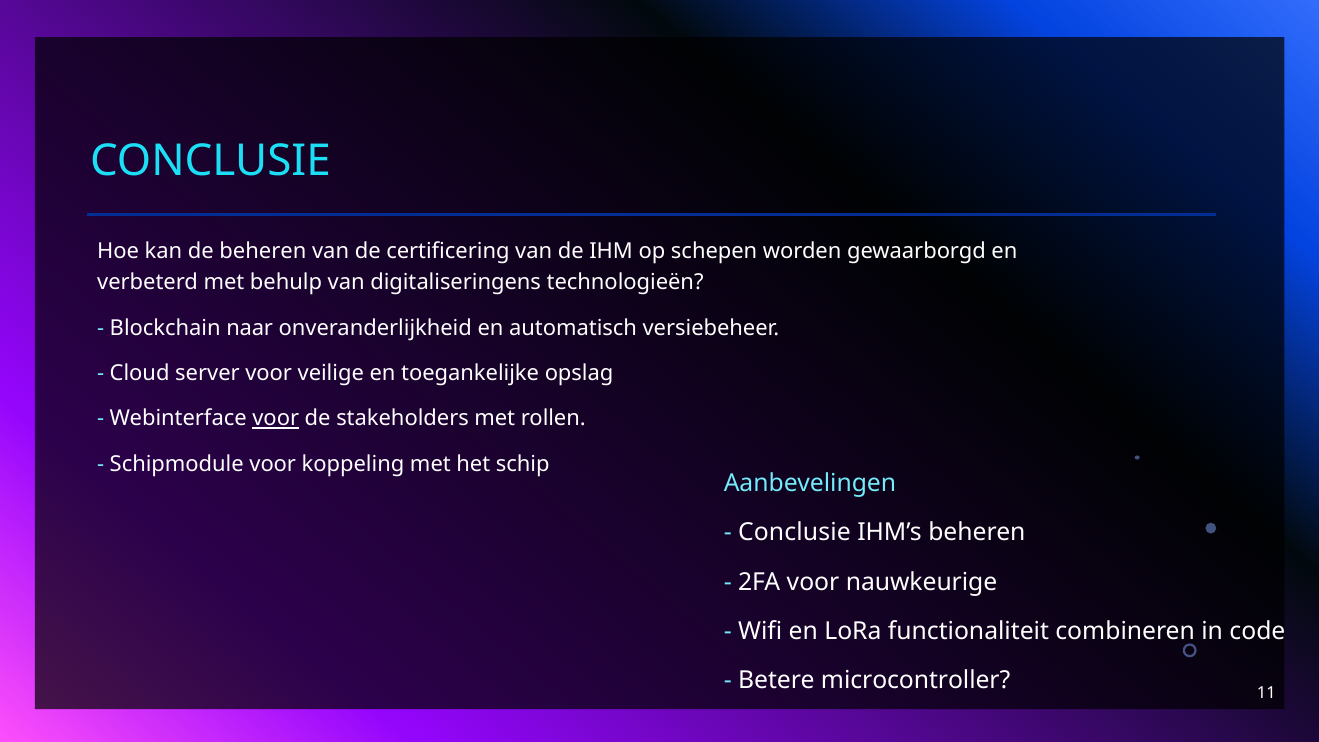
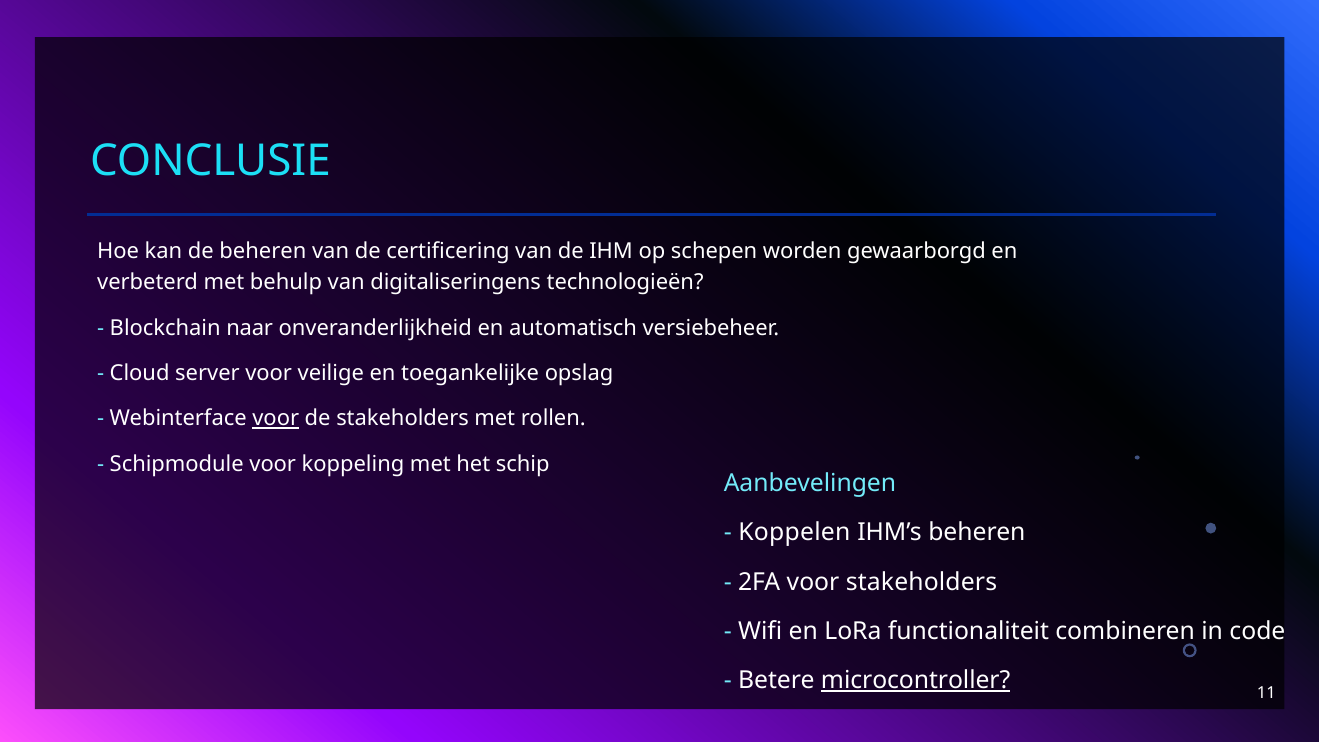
Conclusie at (794, 532): Conclusie -> Koppelen
voor nauwkeurige: nauwkeurige -> stakeholders
microcontroller underline: none -> present
